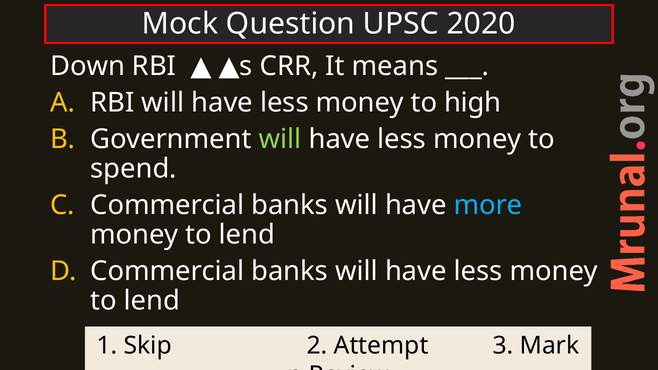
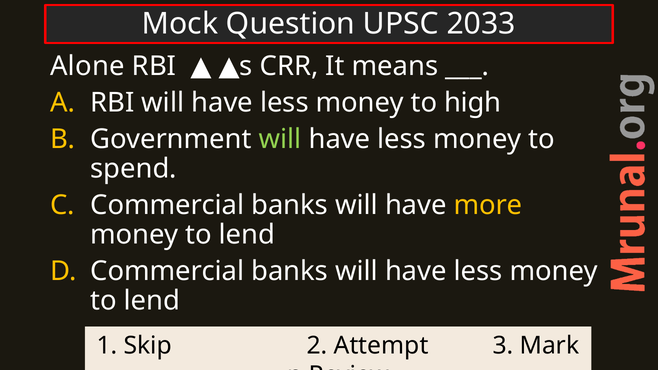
2020: 2020 -> 2033
Down: Down -> Alone
more colour: light blue -> yellow
